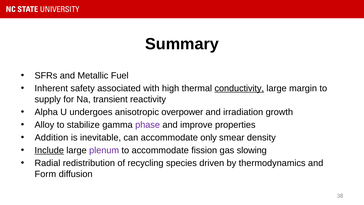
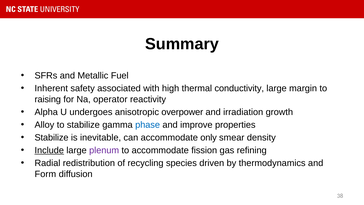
conductivity underline: present -> none
supply: supply -> raising
transient: transient -> operator
phase colour: purple -> blue
Addition at (51, 137): Addition -> Stabilize
slowing: slowing -> refining
